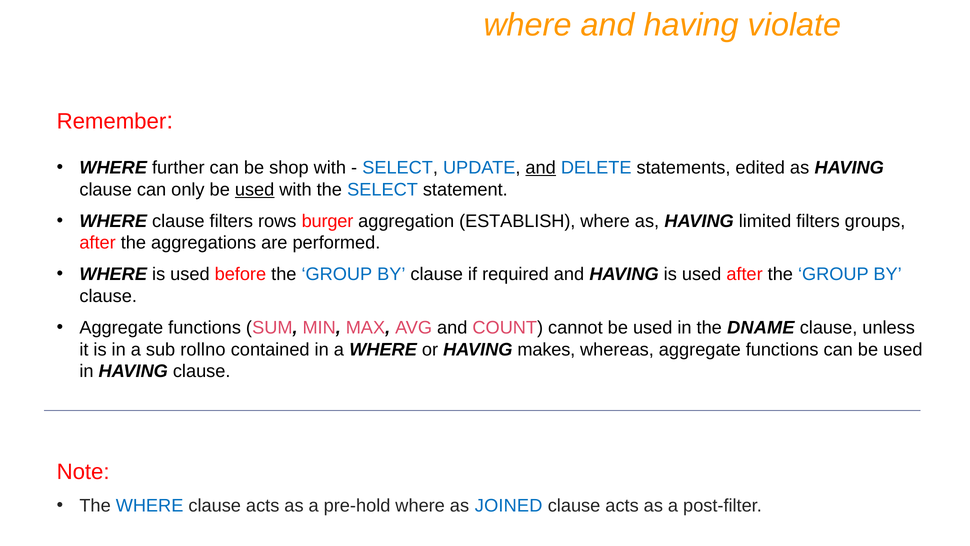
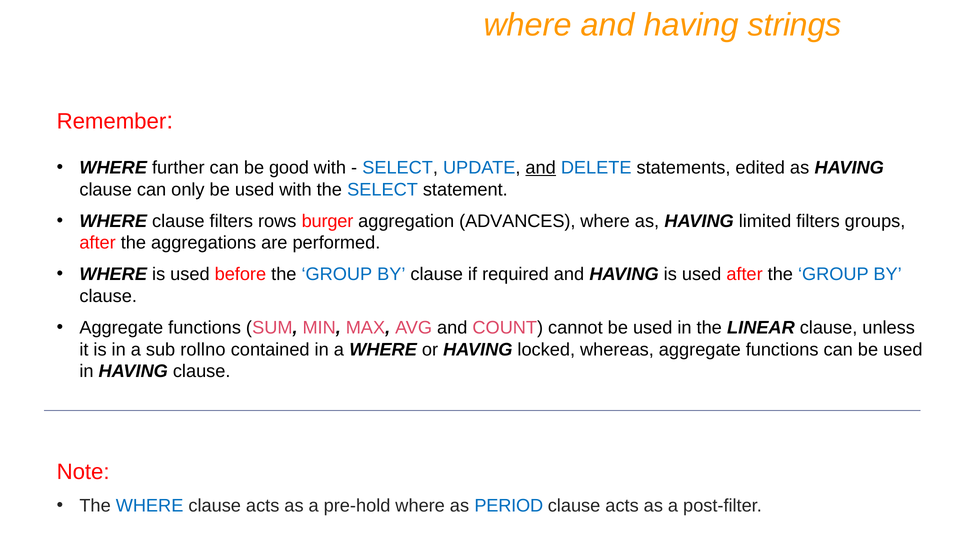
violate: violate -> strings
shop: shop -> good
used at (255, 189) underline: present -> none
ESTABLISH: ESTABLISH -> ADVANCES
DNAME: DNAME -> LINEAR
makes: makes -> locked
JOINED: JOINED -> PERIOD
